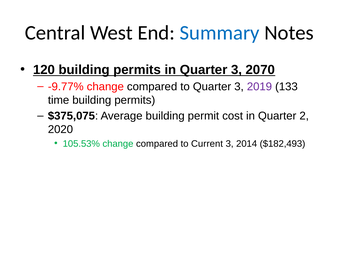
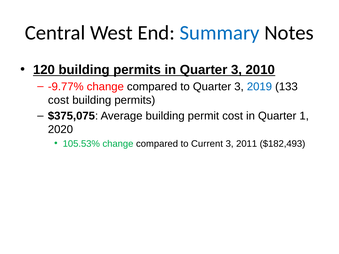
2070: 2070 -> 2010
2019 colour: purple -> blue
time at (59, 100): time -> cost
2: 2 -> 1
2014: 2014 -> 2011
